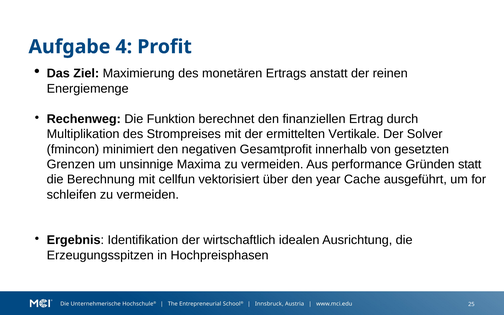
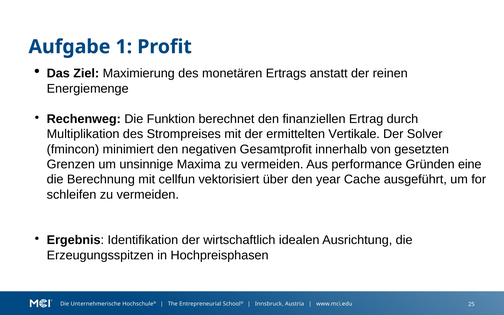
4: 4 -> 1
statt: statt -> eine
